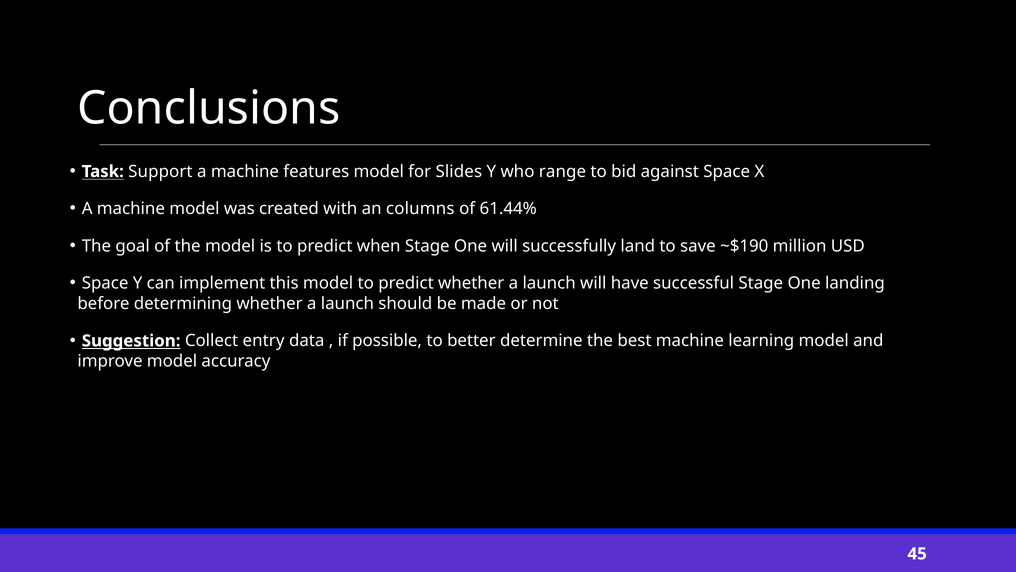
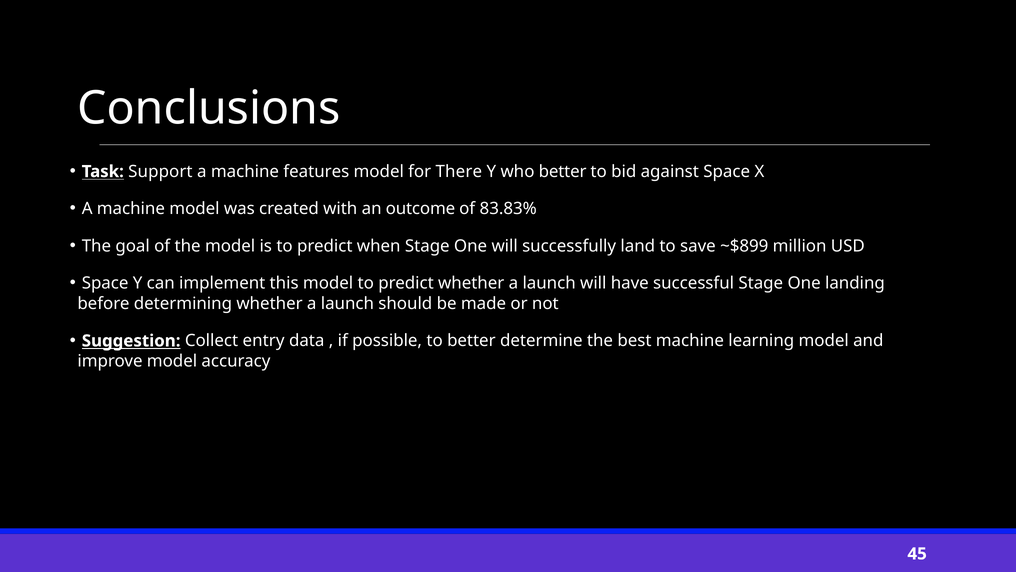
Slides: Slides -> There
who range: range -> better
columns: columns -> outcome
61.44%: 61.44% -> 83.83%
~$190: ~$190 -> ~$899
